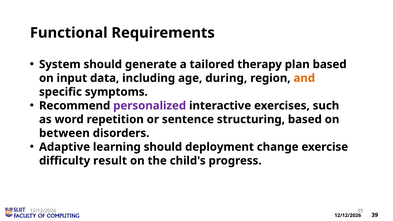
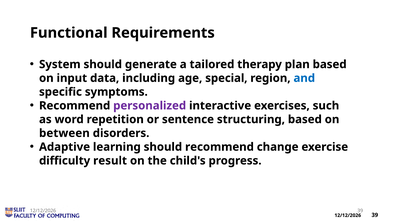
during: during -> special
and colour: orange -> blue
should deployment: deployment -> recommend
